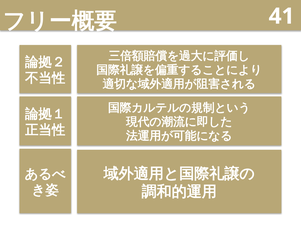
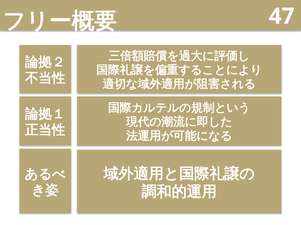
41: 41 -> 47
